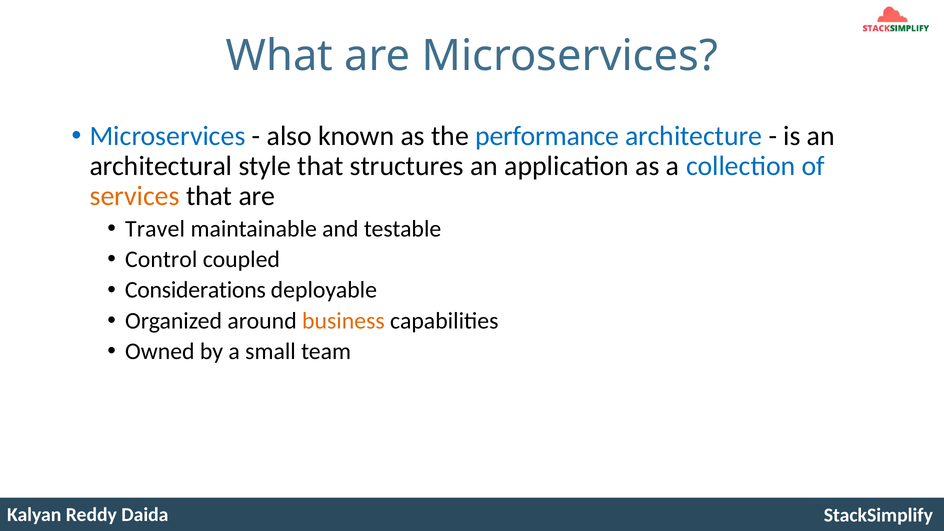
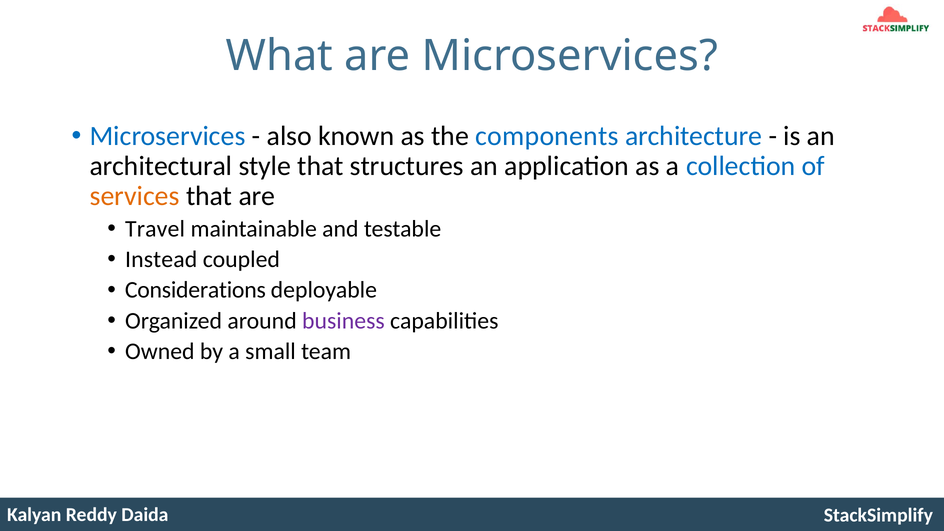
performance: performance -> components
Control: Control -> Instead
business colour: orange -> purple
